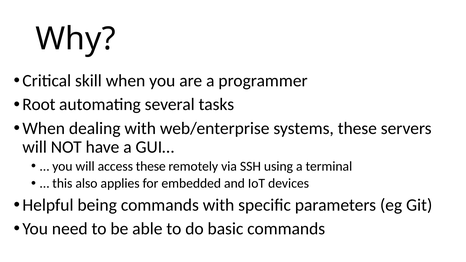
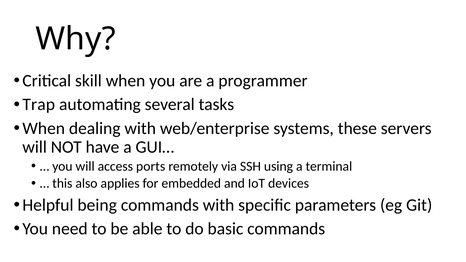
Root: Root -> Trap
access these: these -> ports
